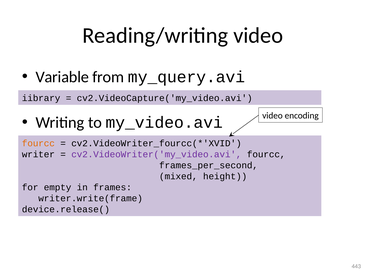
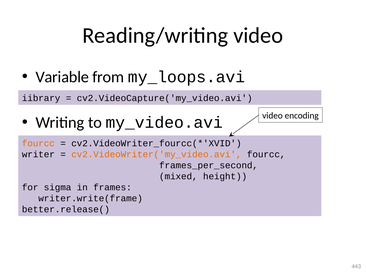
my_query.avi: my_query.avi -> my_loops.avi
cv2.VideoWriter('my_video.avi colour: purple -> orange
empty: empty -> sigma
device.release(: device.release( -> better.release(
